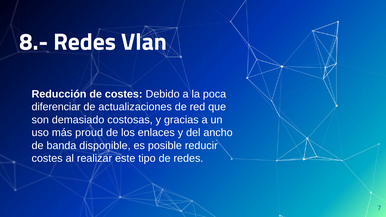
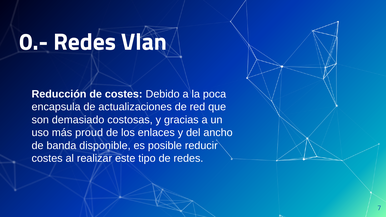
8.-: 8.- -> 0.-
diferenciar: diferenciar -> encapsula
